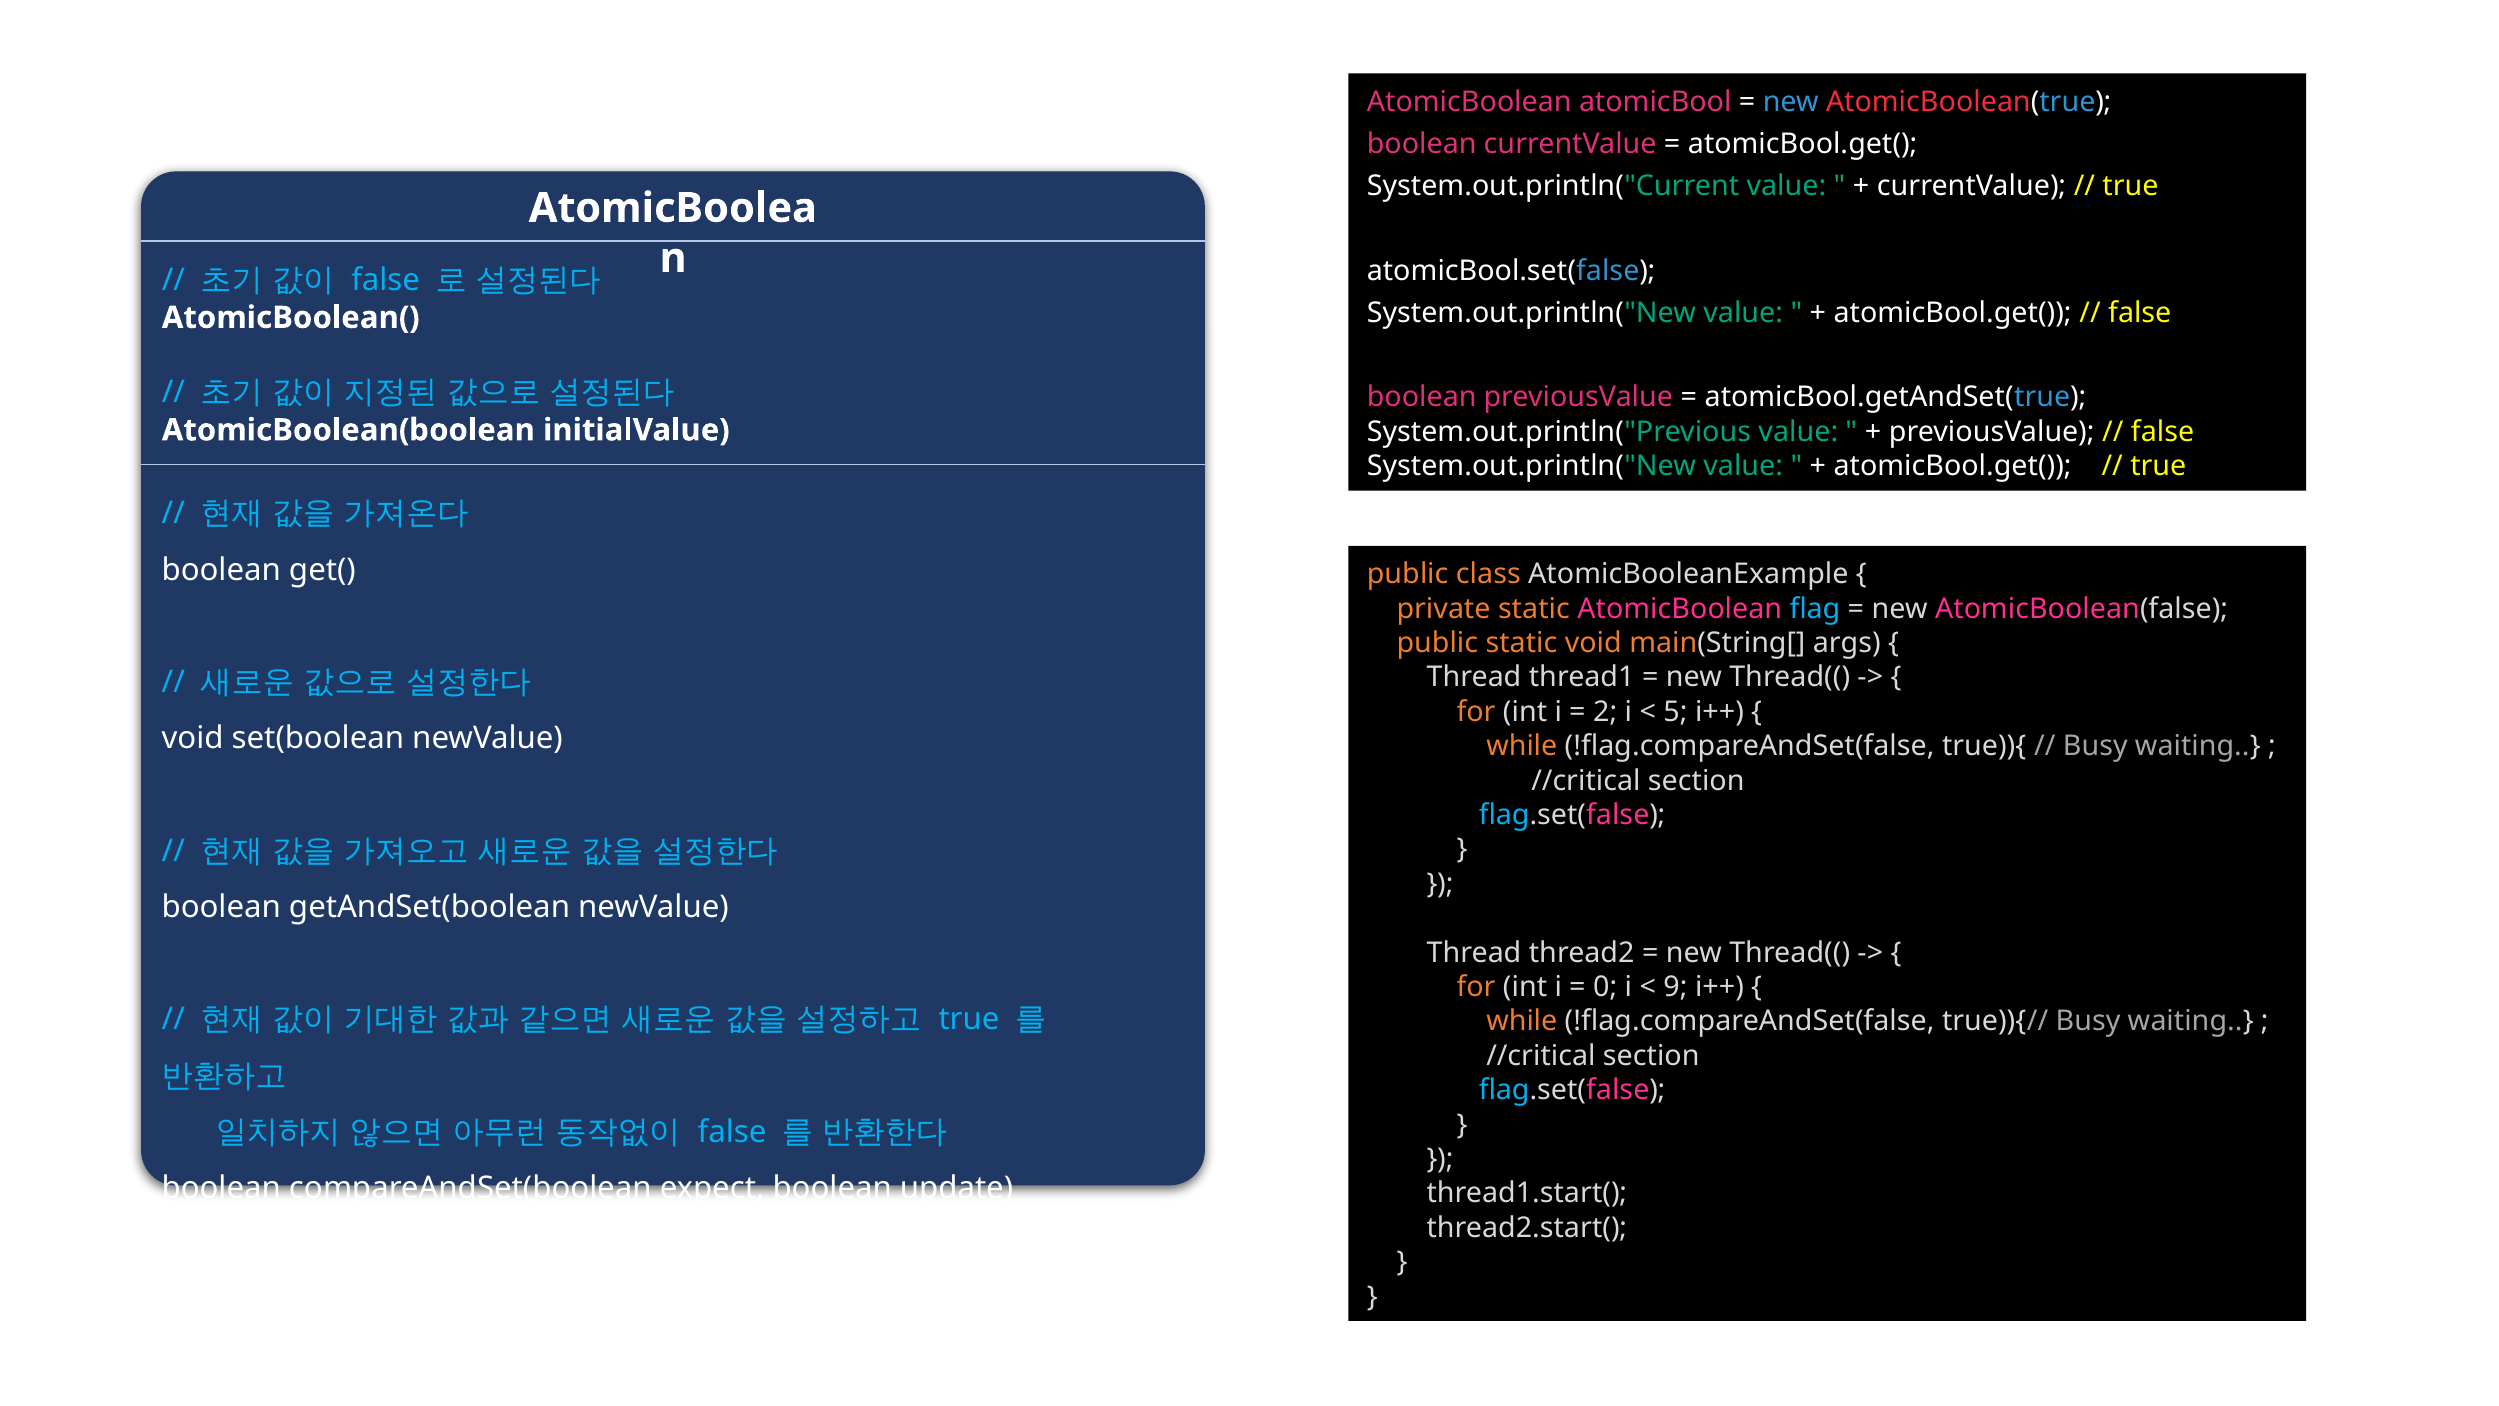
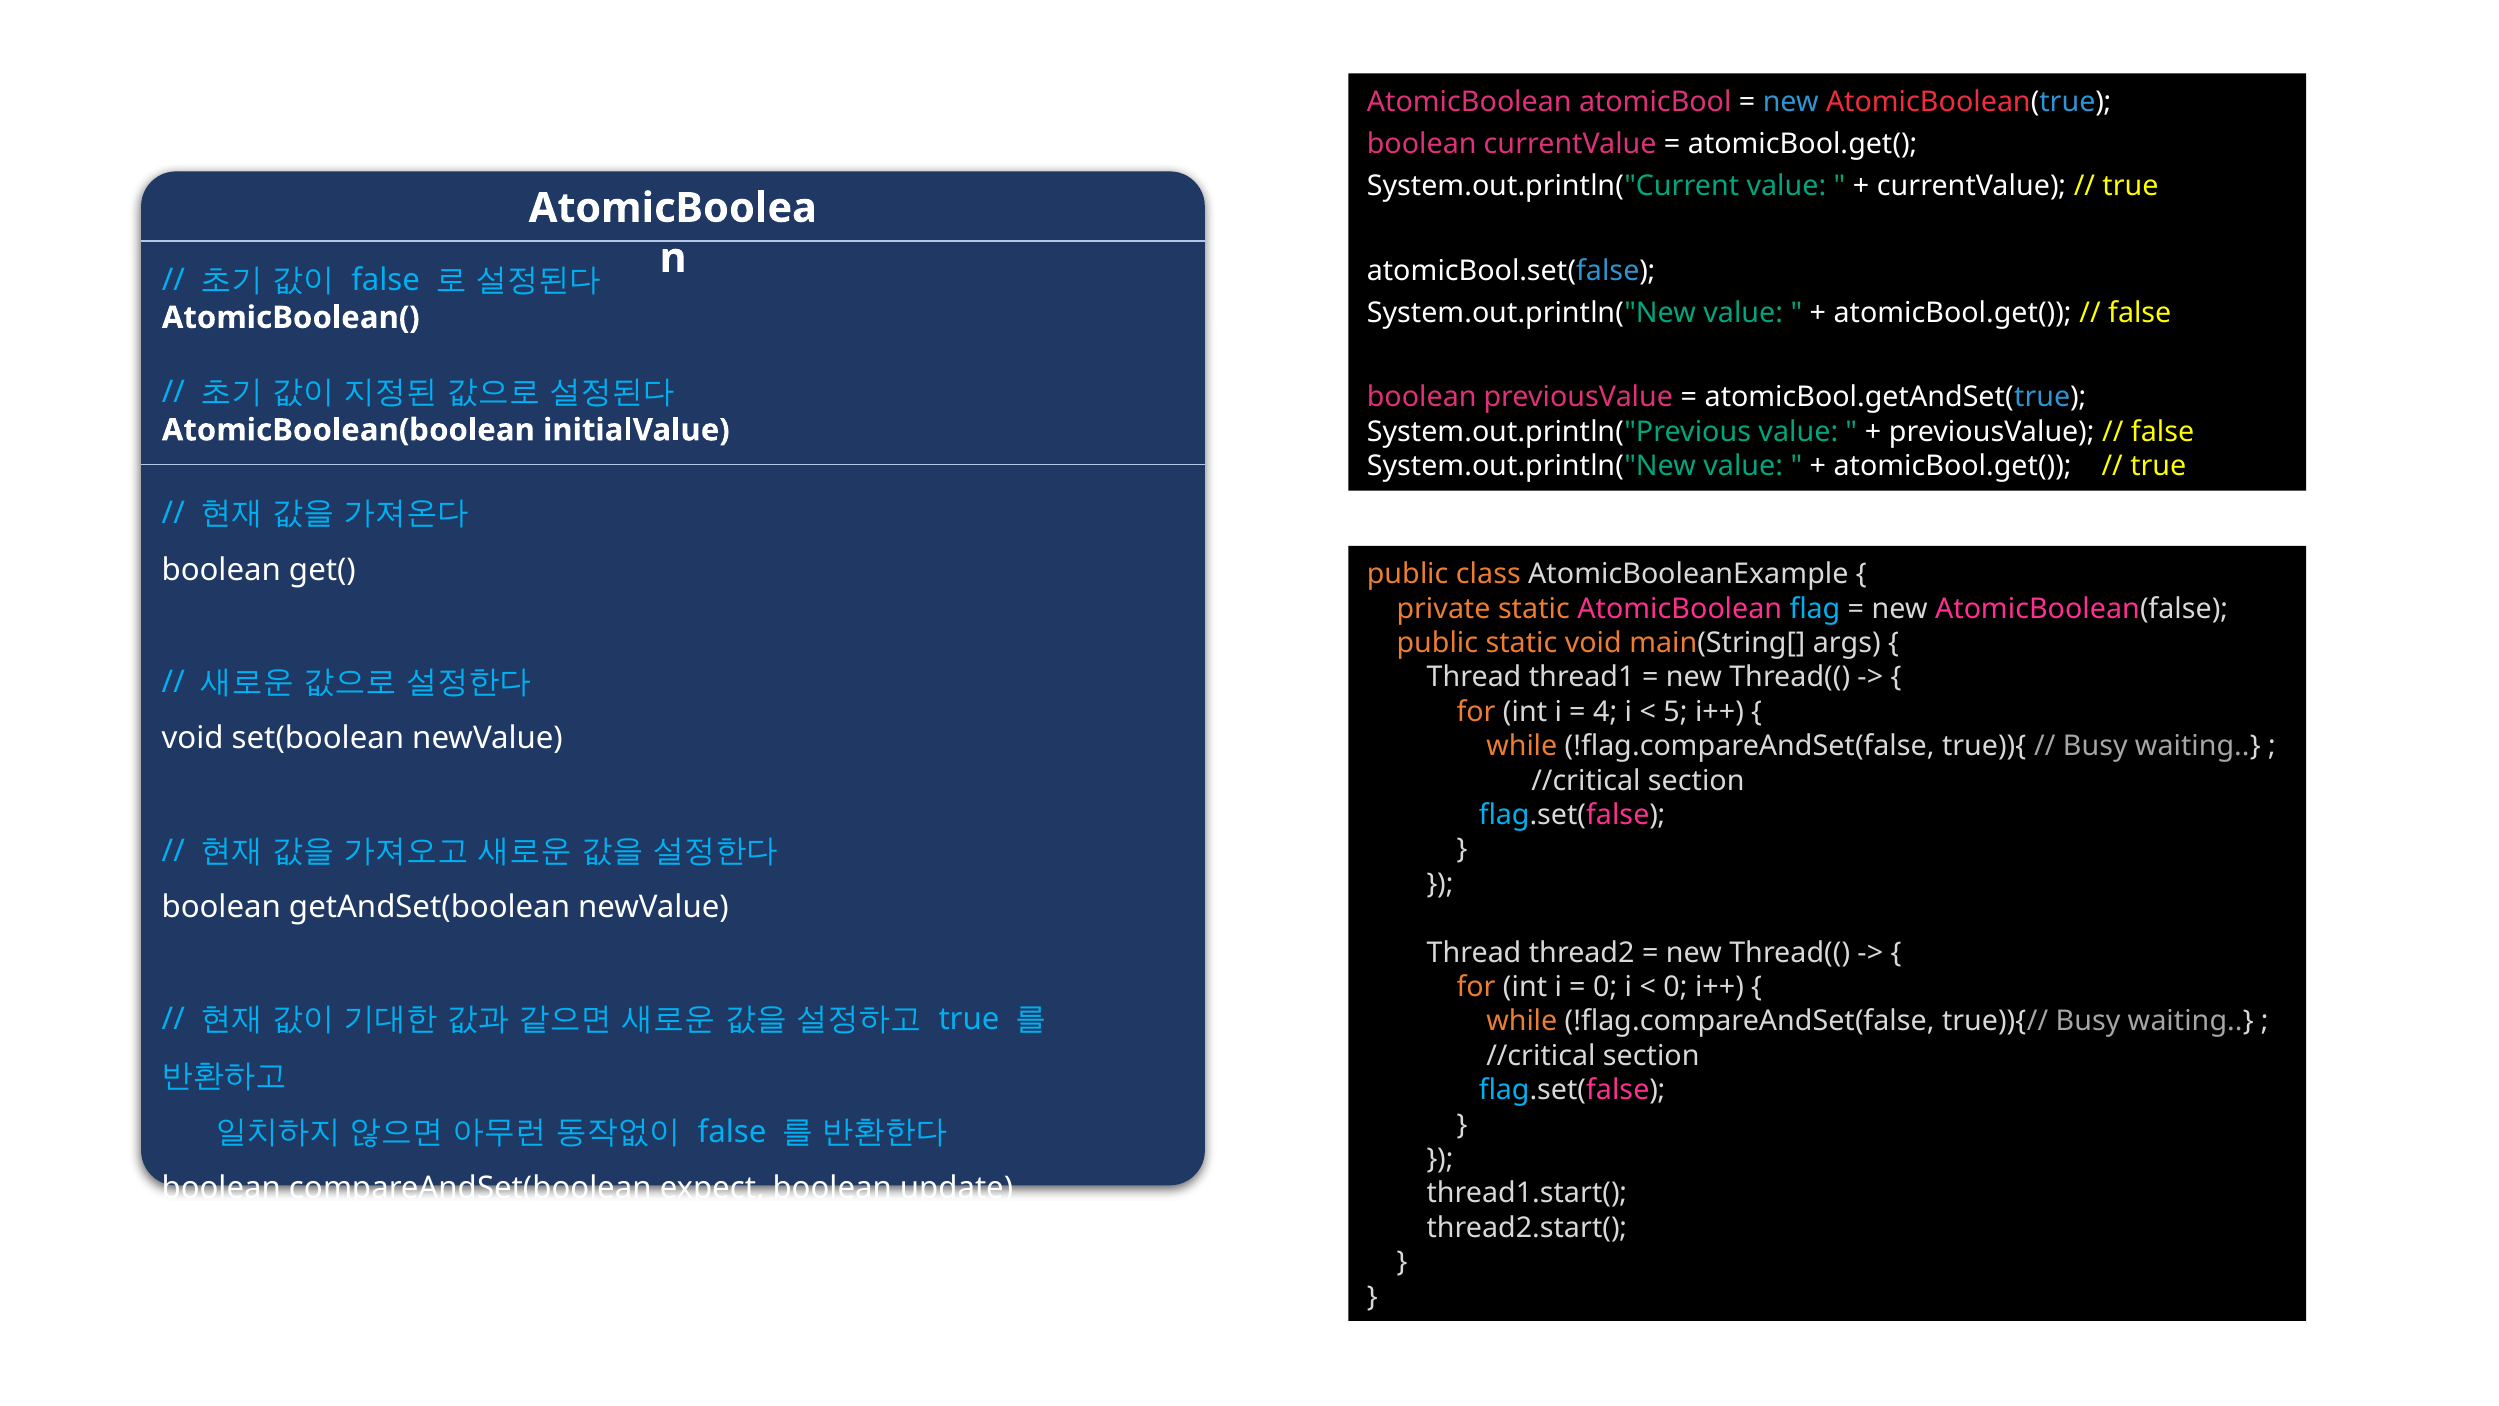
2: 2 -> 4
9 at (1675, 987): 9 -> 0
